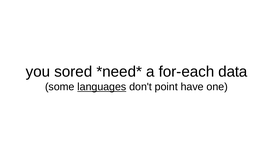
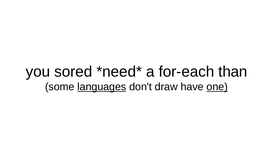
data: data -> than
point: point -> draw
one underline: none -> present
